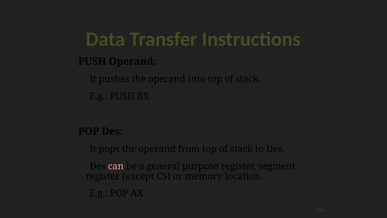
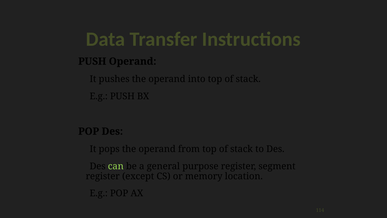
can colour: pink -> light green
